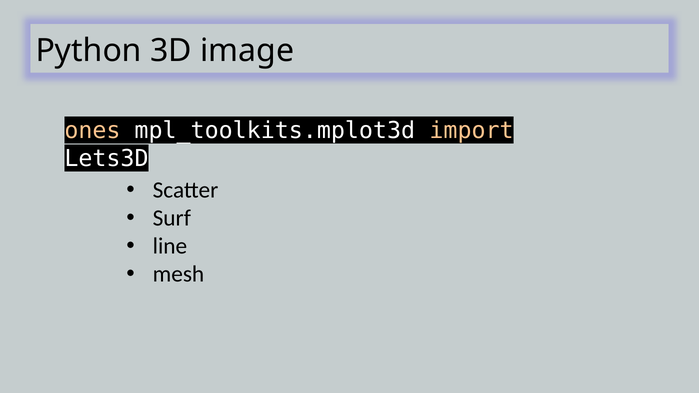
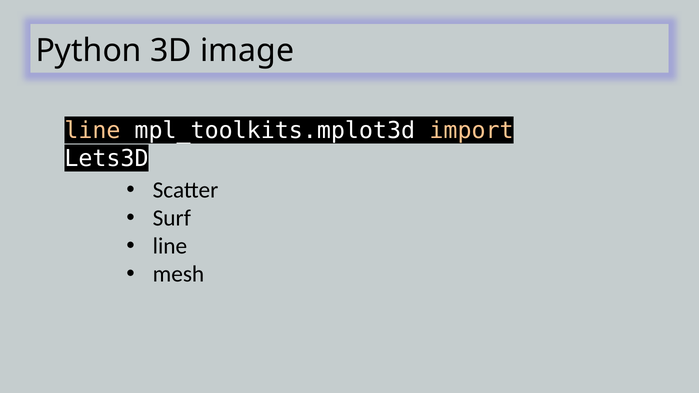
ones at (92, 130): ones -> line
